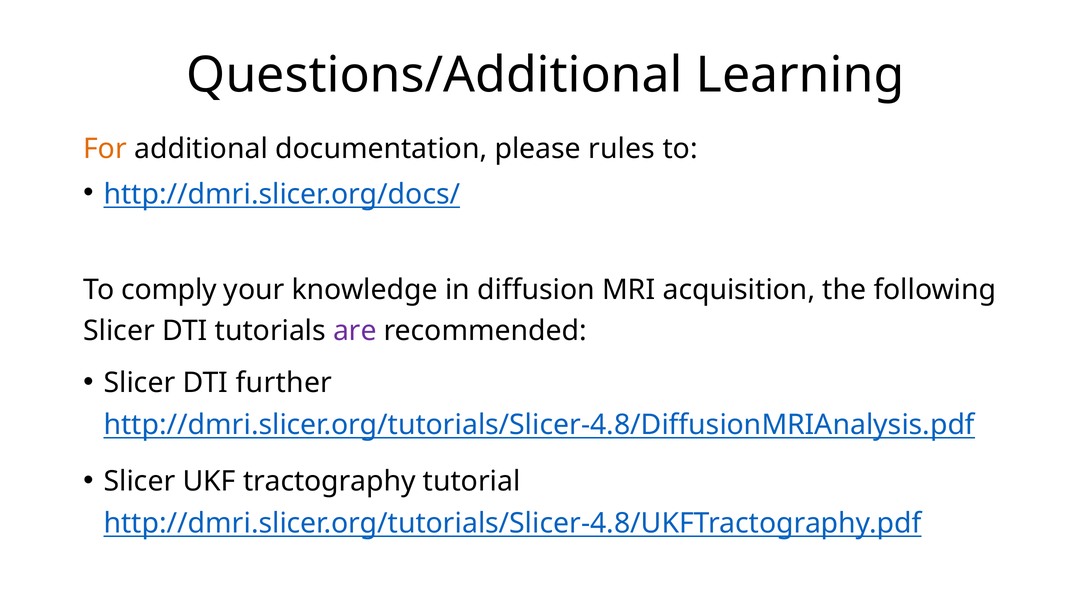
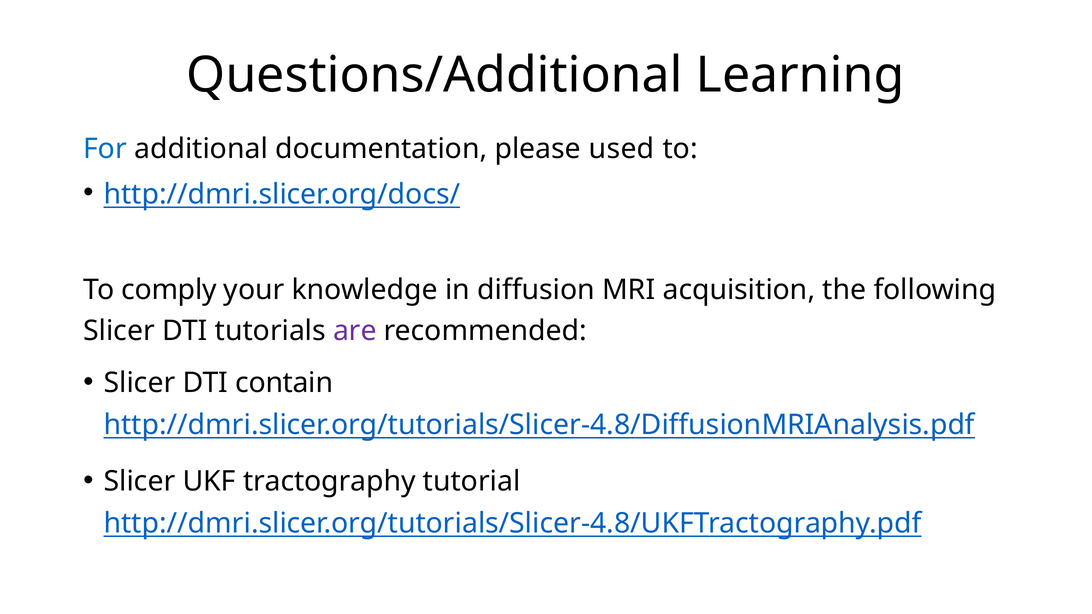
For colour: orange -> blue
rules: rules -> used
further: further -> contain
